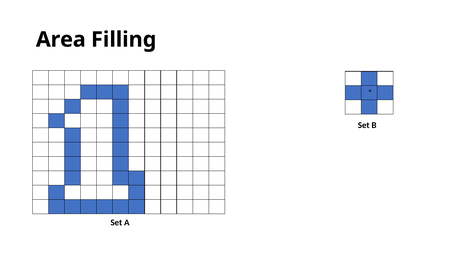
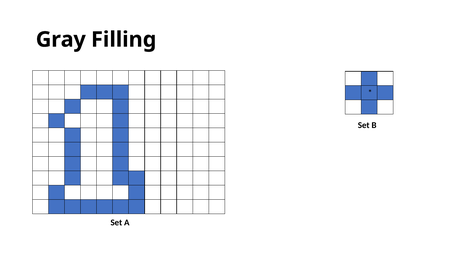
Area: Area -> Gray
